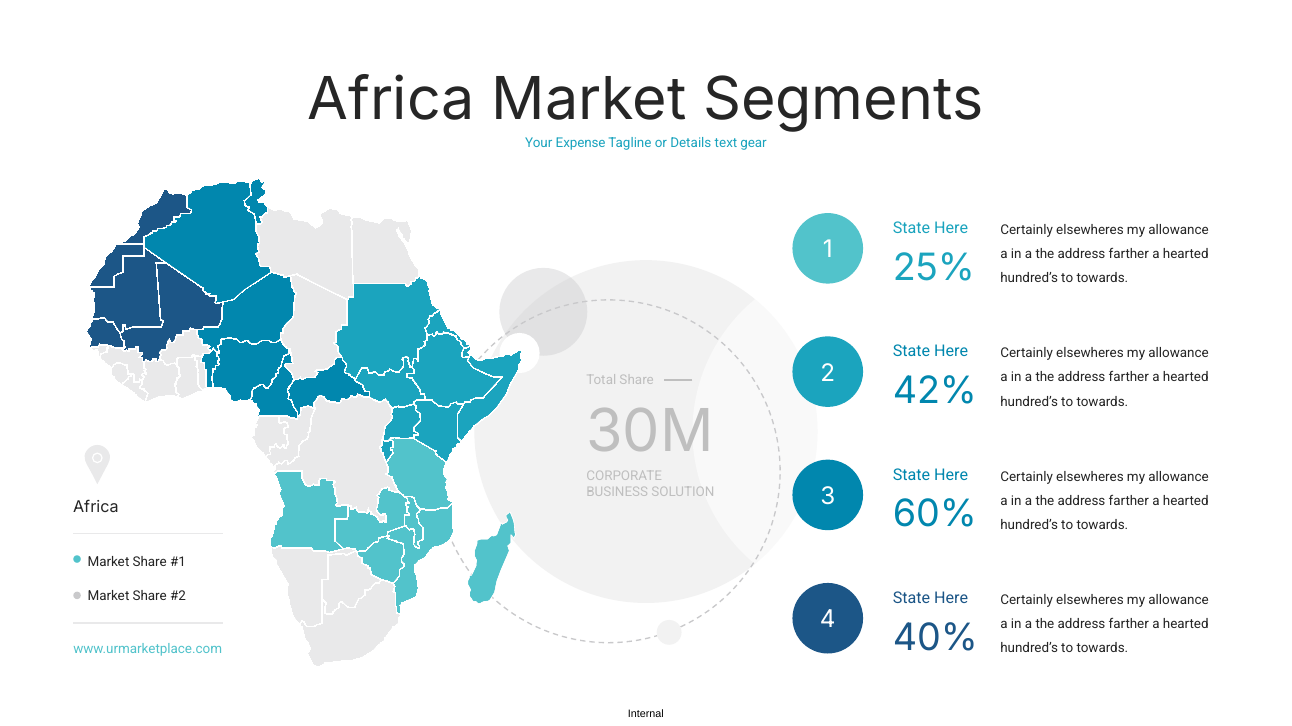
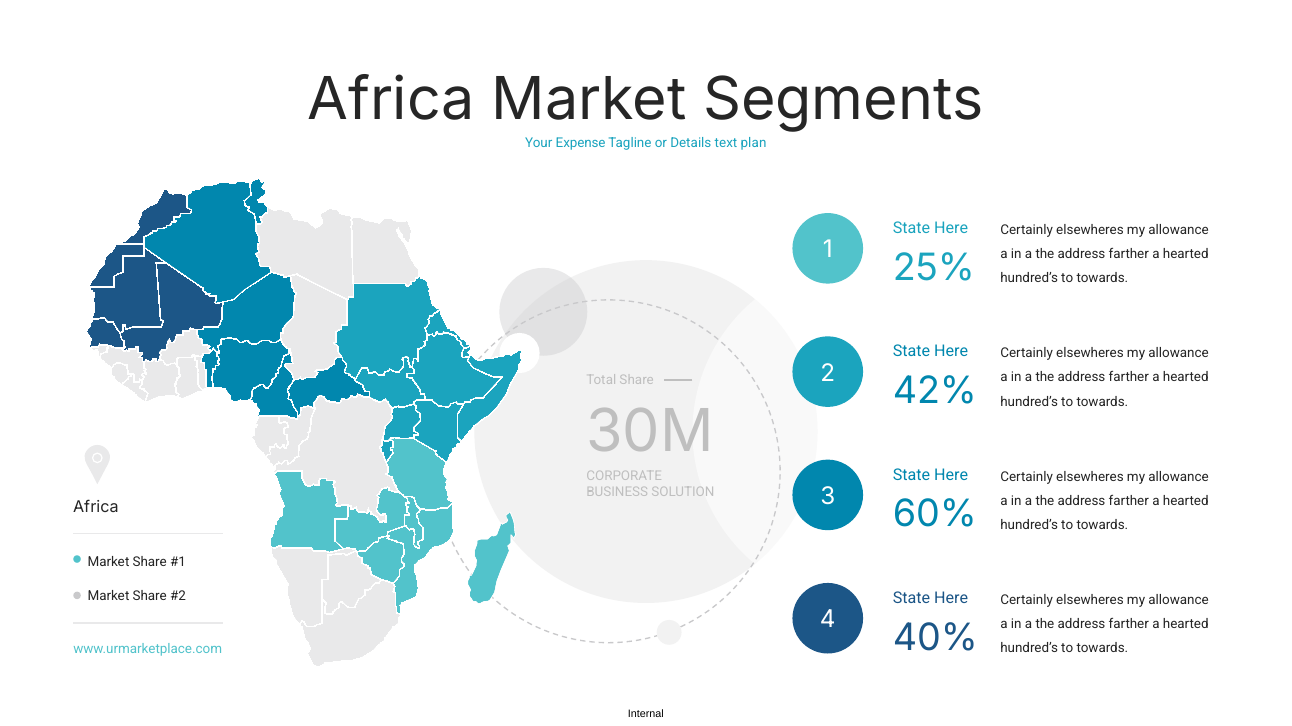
gear: gear -> plan
